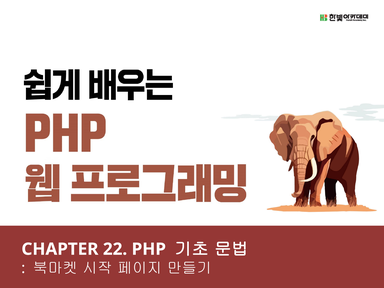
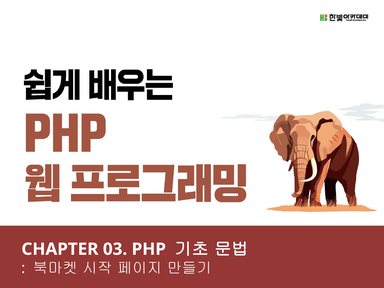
22: 22 -> 03
